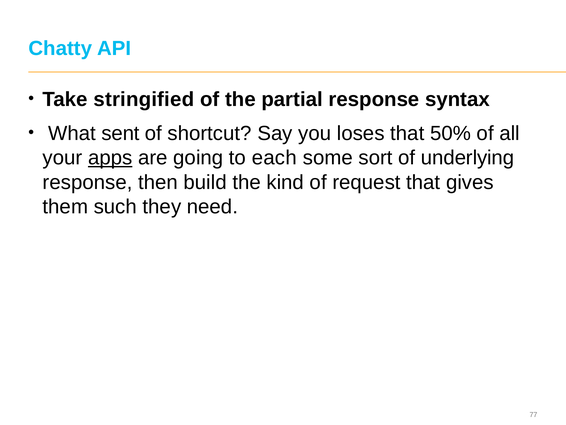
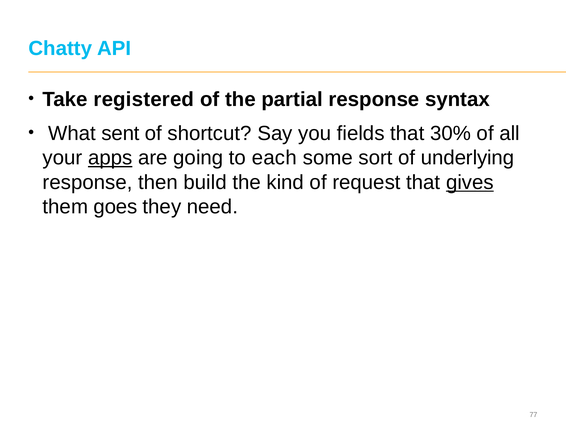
stringified: stringified -> registered
loses: loses -> fields
50%: 50% -> 30%
gives underline: none -> present
such: such -> goes
